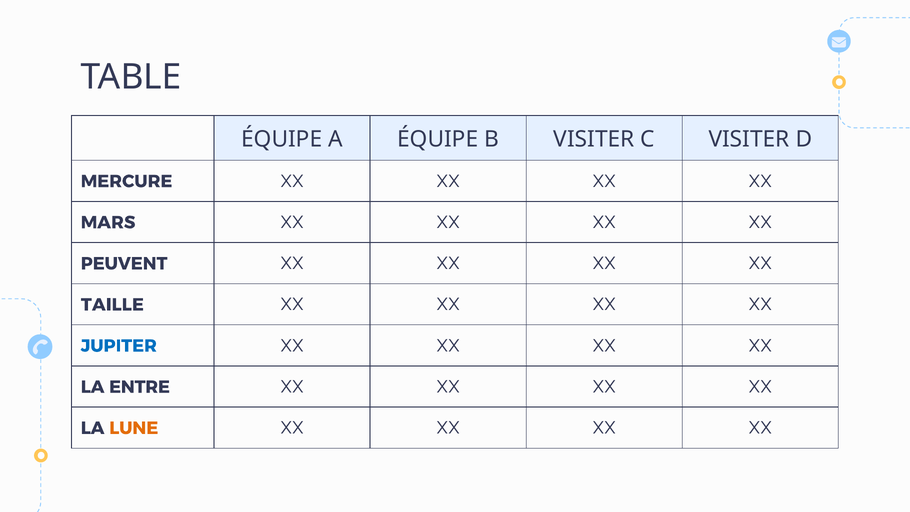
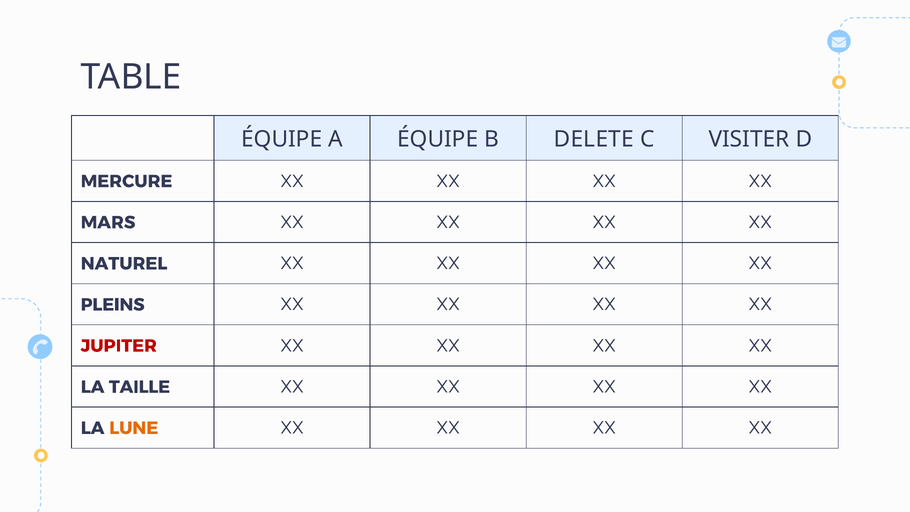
B VISITER: VISITER -> DELETE
PEUVENT: PEUVENT -> NATUREL
TAILLE: TAILLE -> PLEINS
JUPITER colour: blue -> red
ENTRE: ENTRE -> TAILLE
